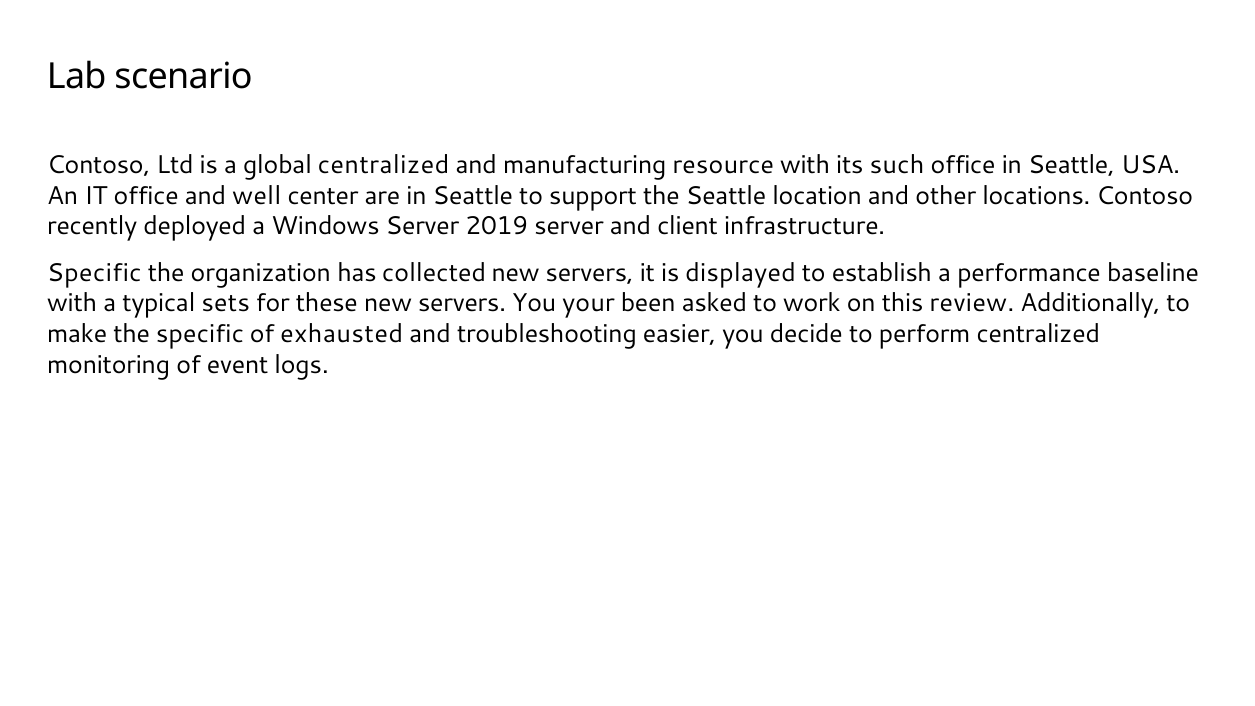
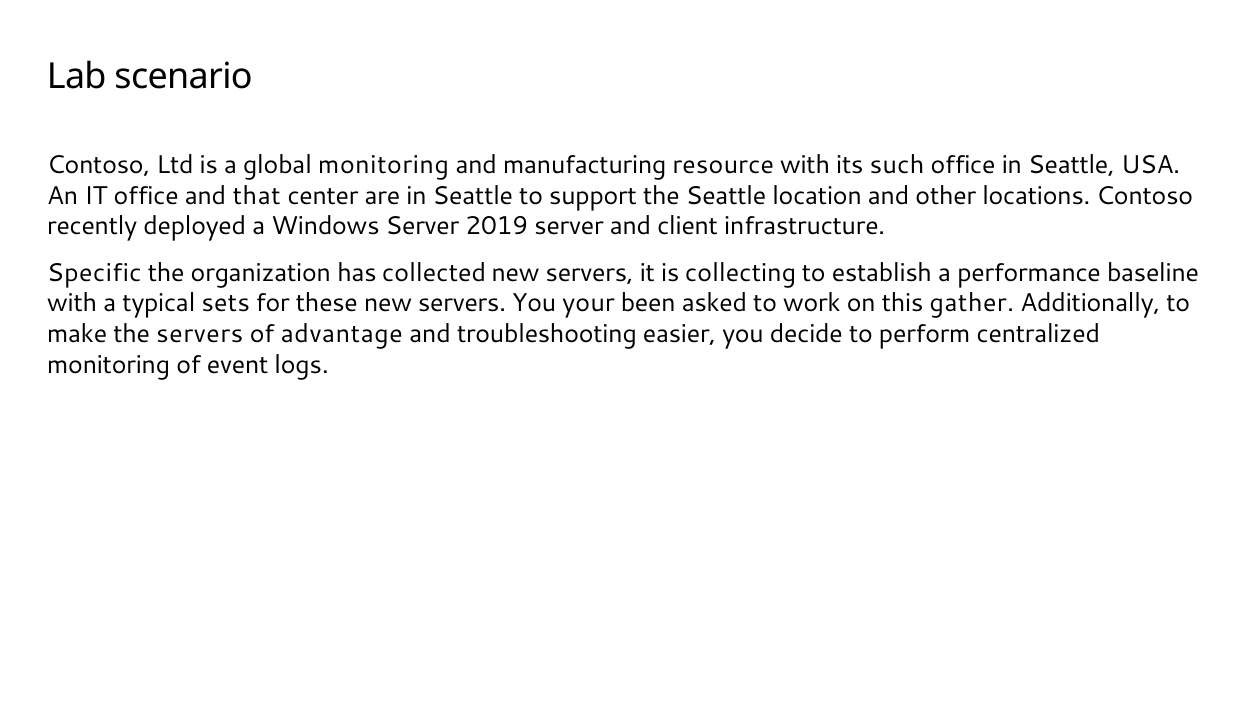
global centralized: centralized -> monitoring
well: well -> that
displayed: displayed -> collecting
review: review -> gather
the specific: specific -> servers
exhausted: exhausted -> advantage
